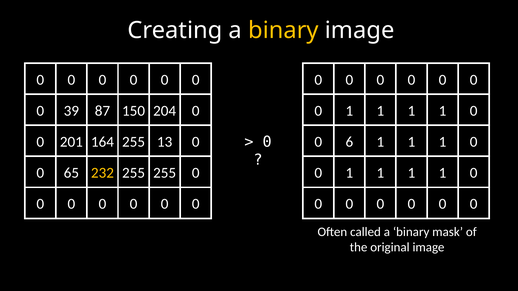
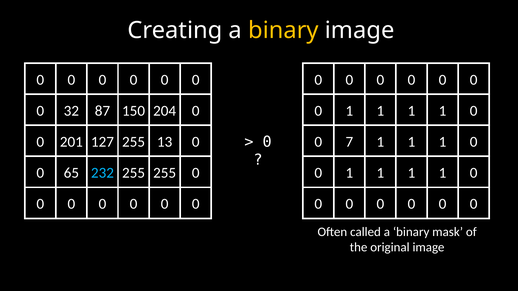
39: 39 -> 32
164: 164 -> 127
6: 6 -> 7
232 colour: yellow -> light blue
